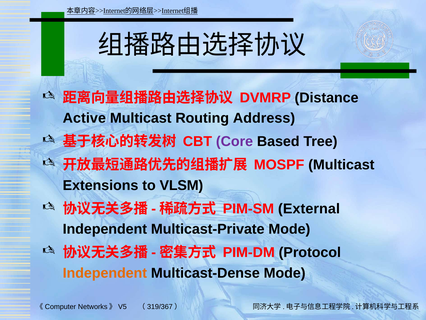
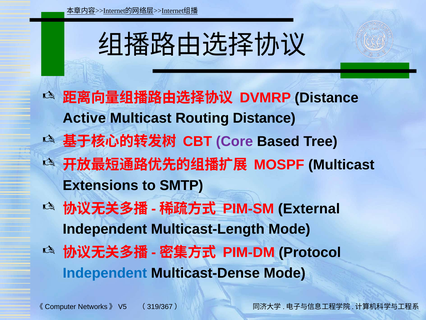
Routing Address: Address -> Distance
VLSM: VLSM -> SMTP
Multicast-Private: Multicast-Private -> Multicast-Length
Independent at (105, 273) colour: orange -> blue
